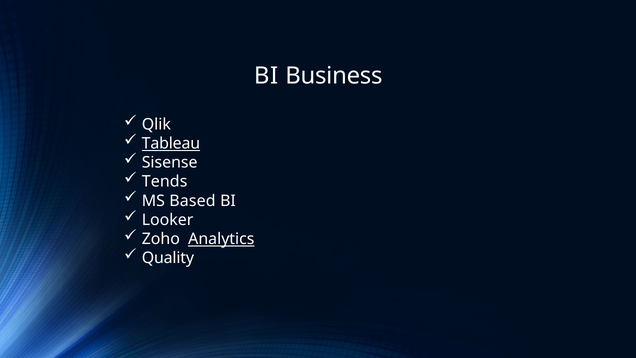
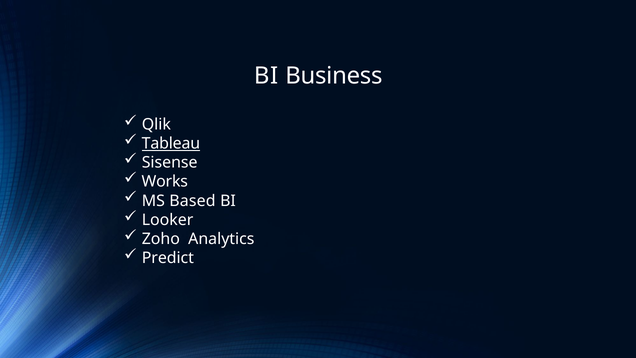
Tends: Tends -> Works
Analytics underline: present -> none
Quality: Quality -> Predict
